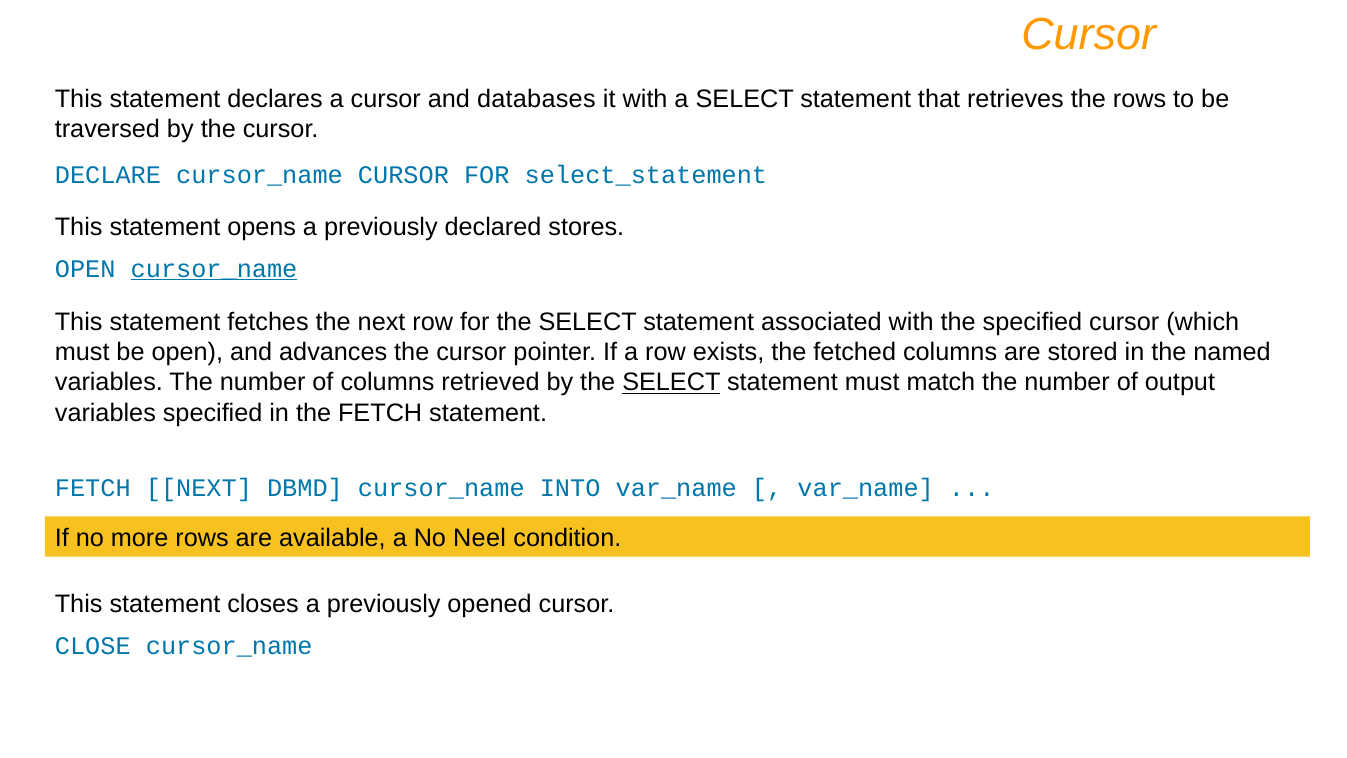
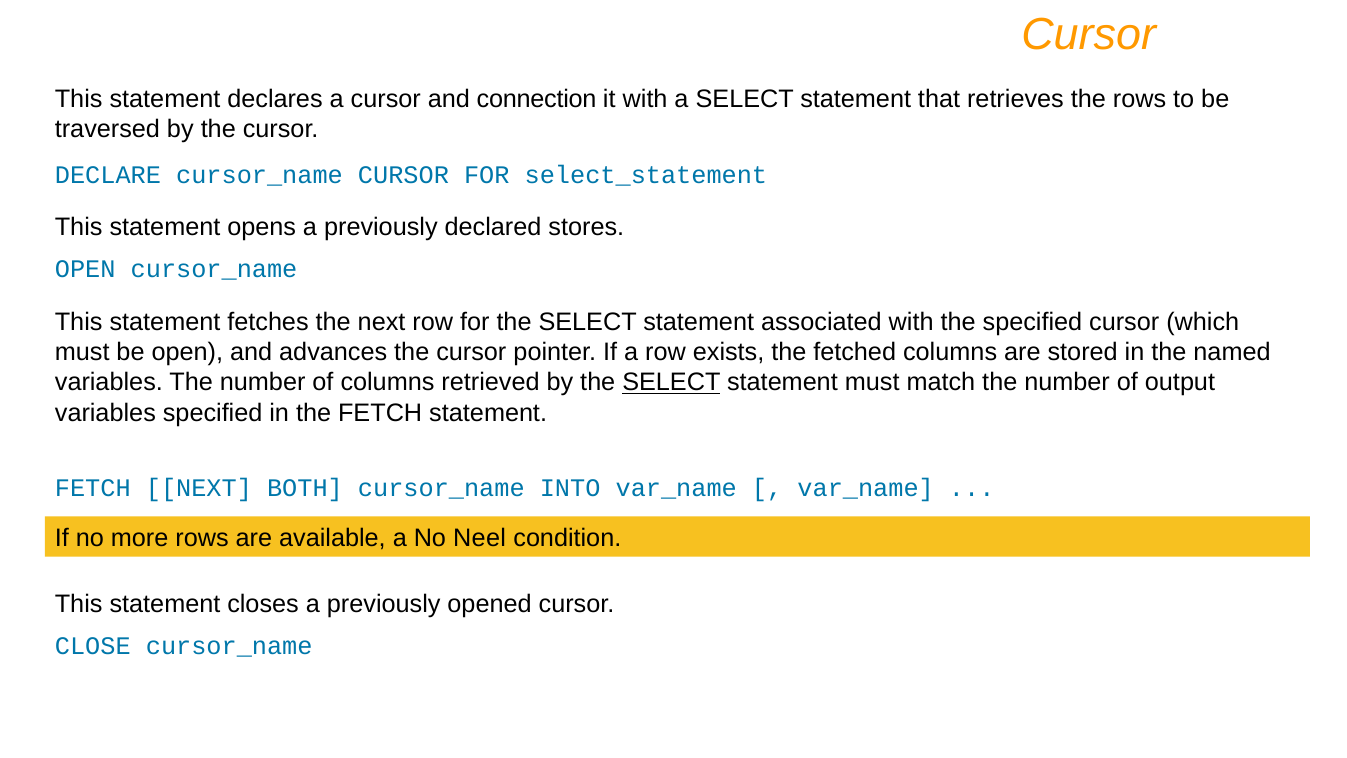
databases: databases -> connection
cursor_name at (214, 269) underline: present -> none
DBMD: DBMD -> BOTH
